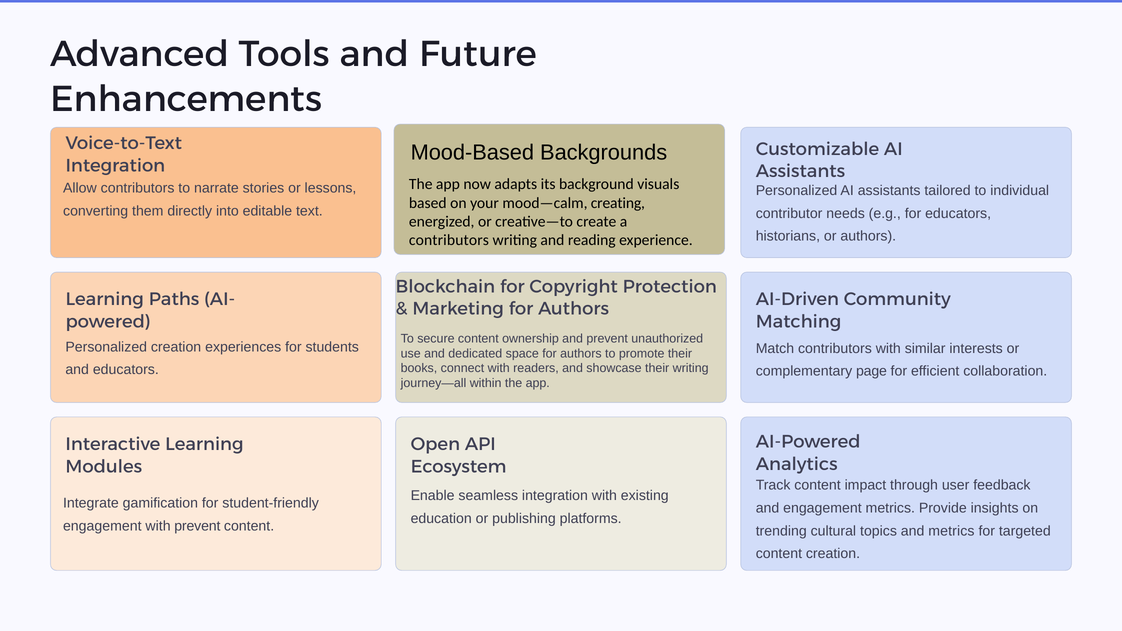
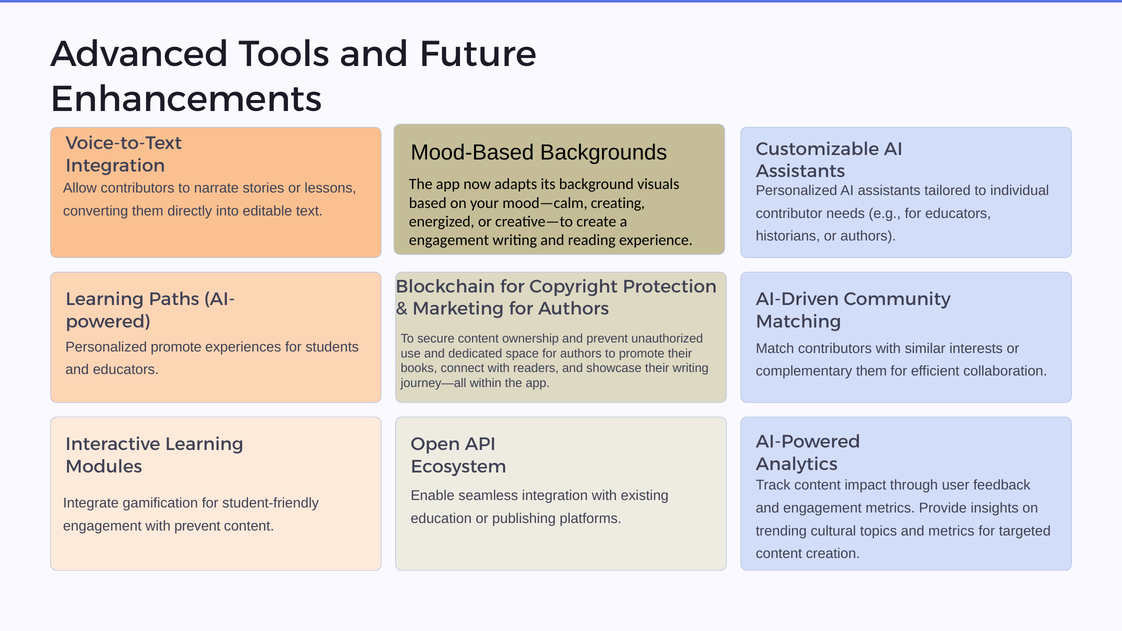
contributors at (449, 240): contributors -> engagement
Personalized creation: creation -> promote
complementary page: page -> them
